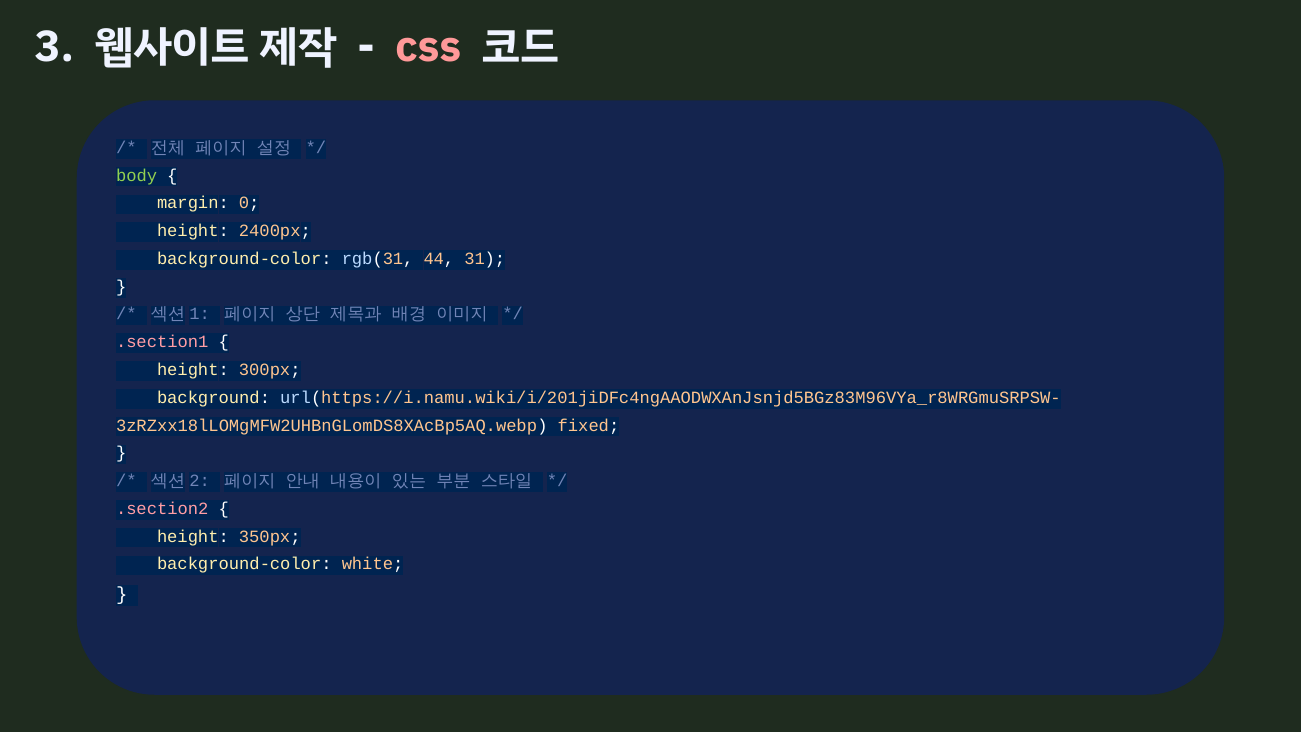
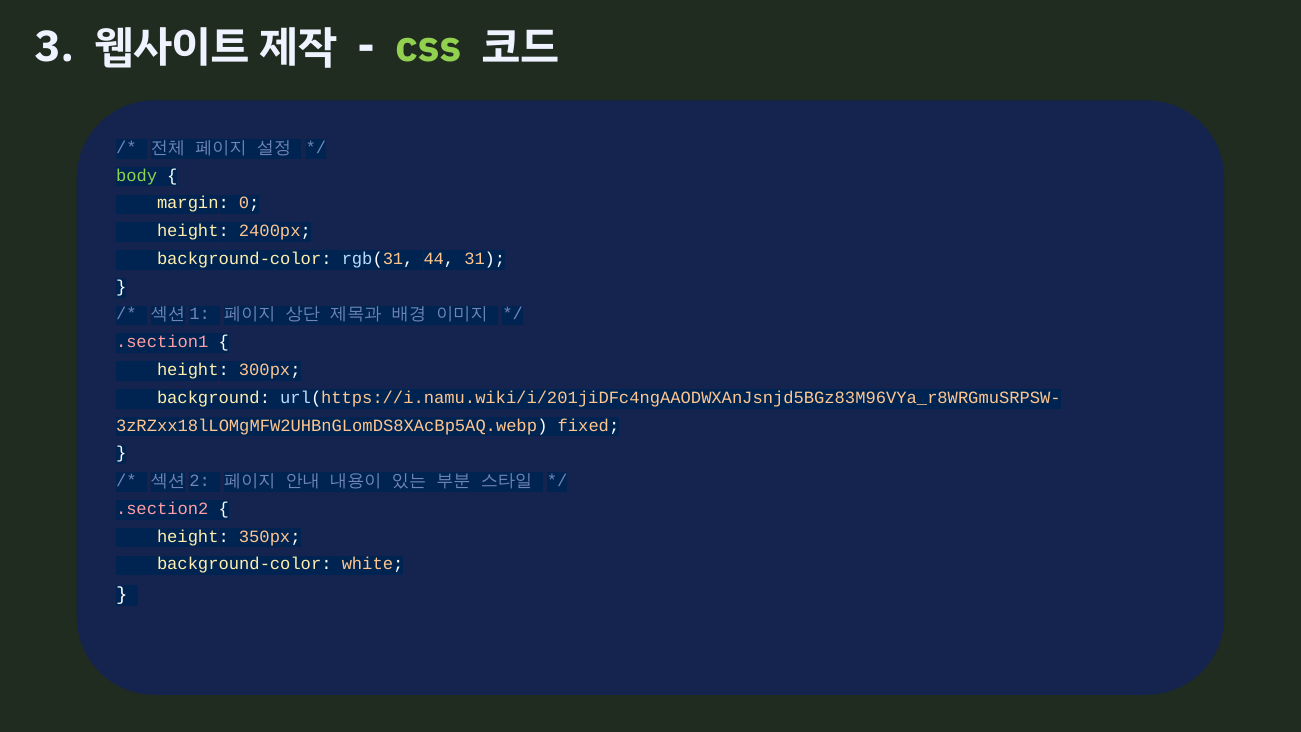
css colour: pink -> light green
